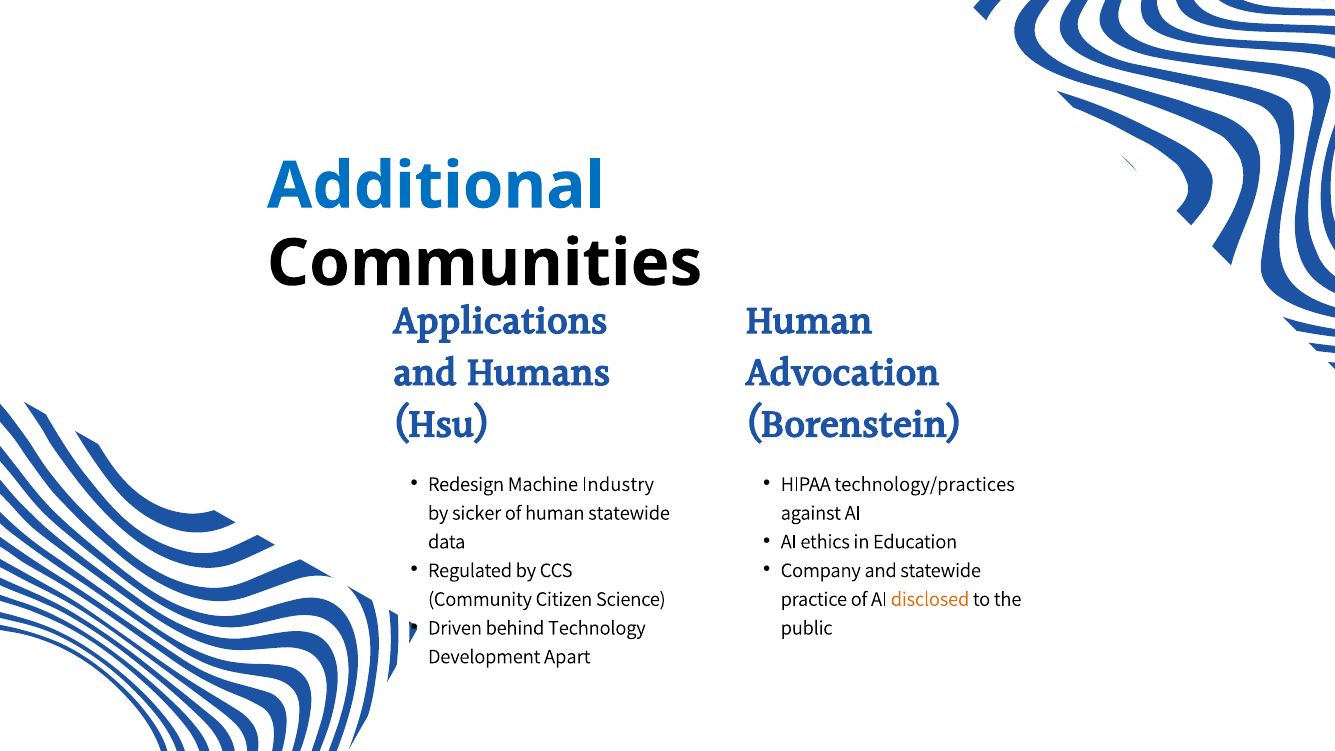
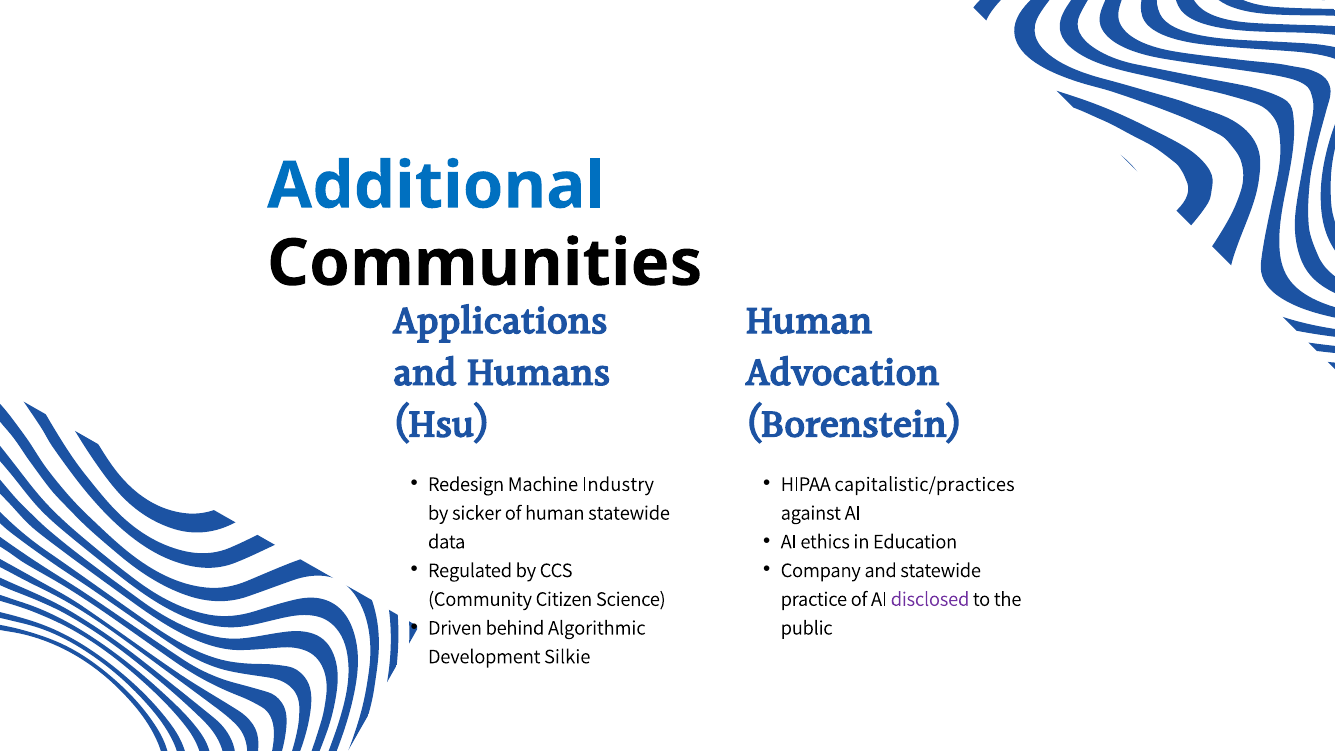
technology/practices: technology/practices -> capitalistic/practices
disclosed colour: orange -> purple
Technology: Technology -> Algorithmic
Apart: Apart -> Silkie
